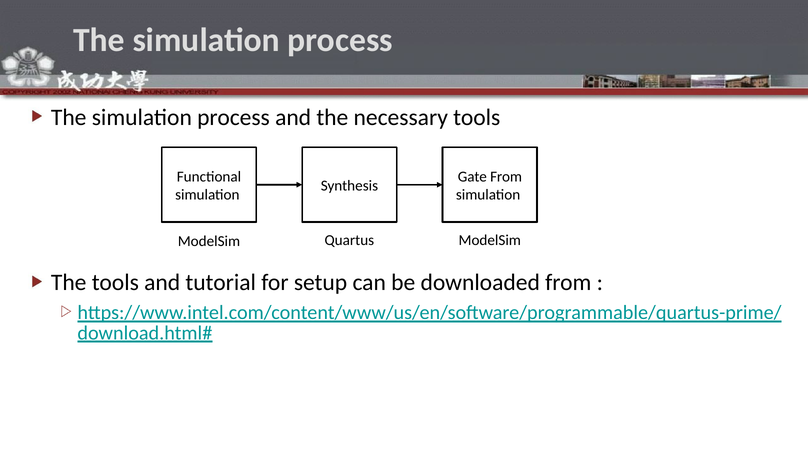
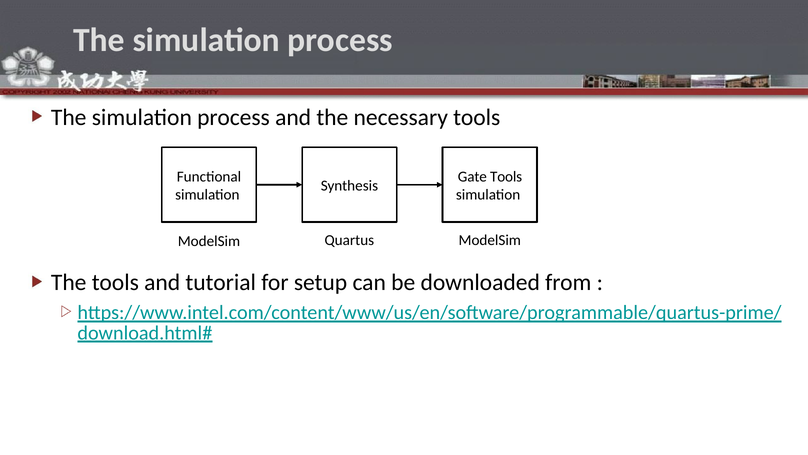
Gate From: From -> Tools
